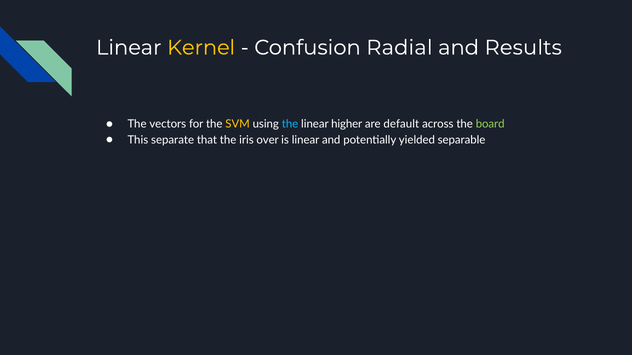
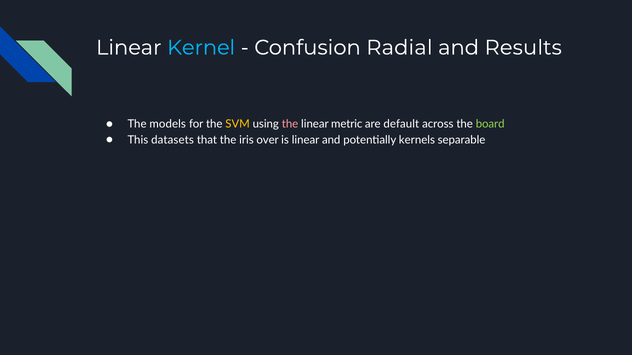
Kernel colour: yellow -> light blue
vectors: vectors -> models
the at (290, 124) colour: light blue -> pink
higher: higher -> metric
separate: separate -> datasets
yielded: yielded -> kernels
